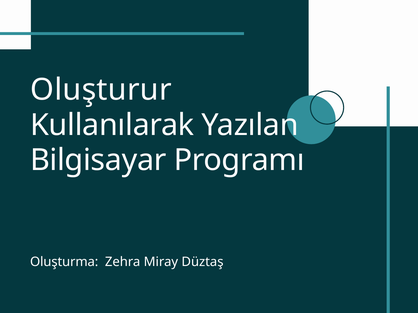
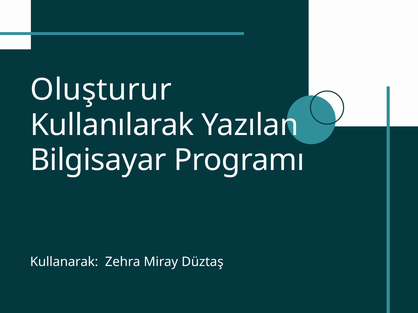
Oluşturma: Oluşturma -> Kullanarak
